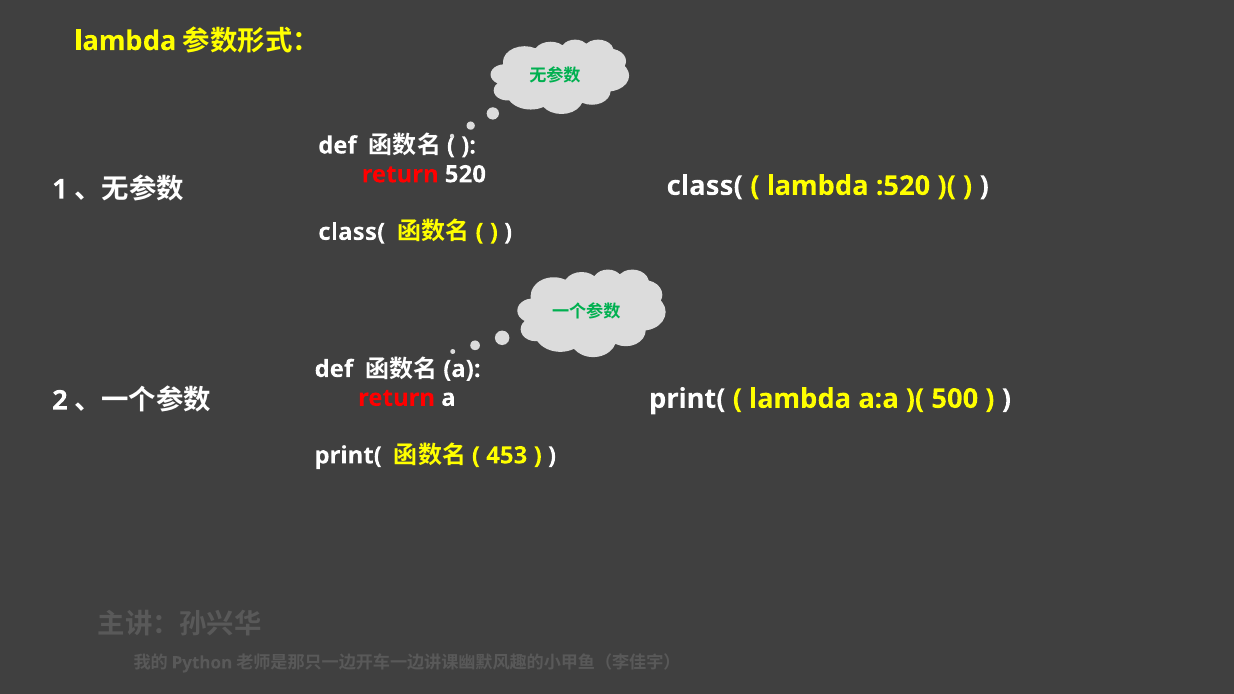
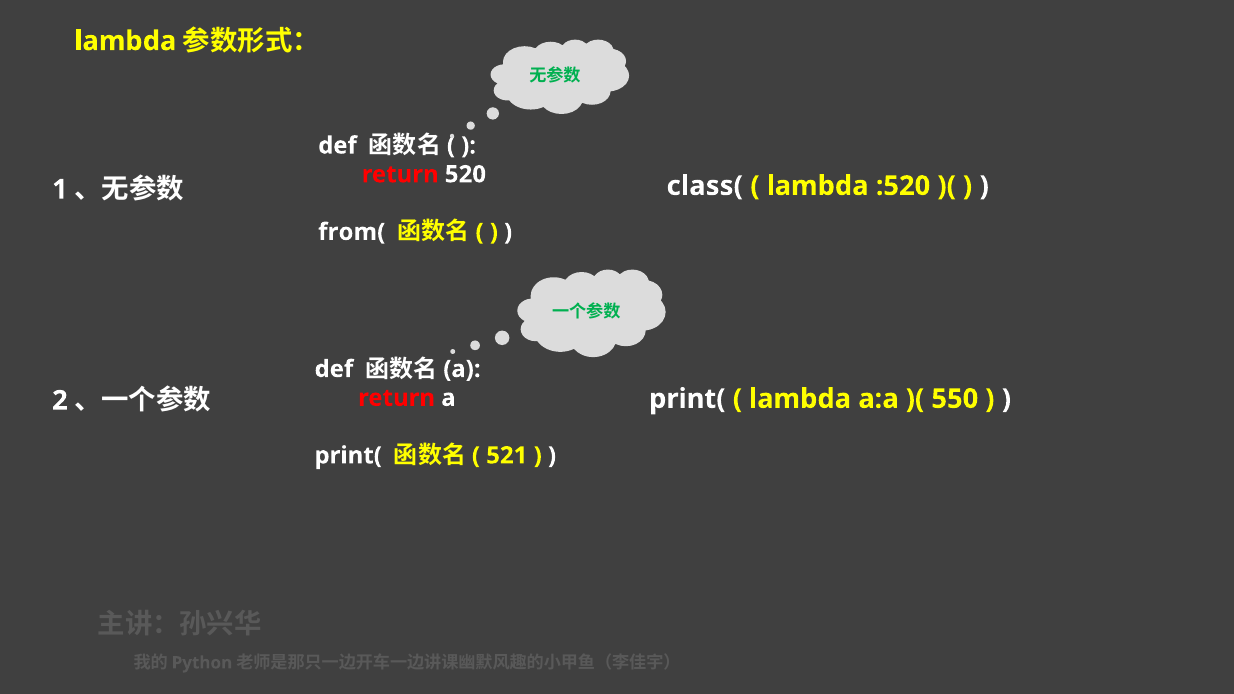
class( at (352, 232): class( -> from(
500: 500 -> 550
453: 453 -> 521
